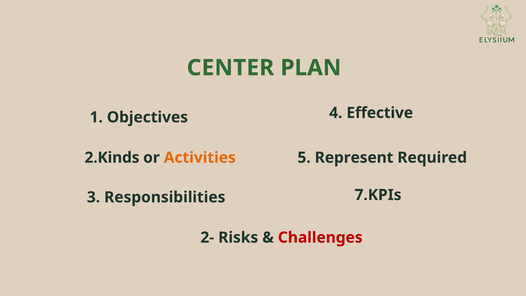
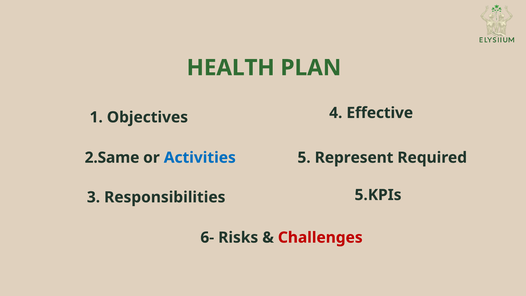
CENTER: CENTER -> HEALTH
2.Kinds: 2.Kinds -> 2.Same
Activities colour: orange -> blue
7.KPIs: 7.KPIs -> 5.KPIs
2-: 2- -> 6-
